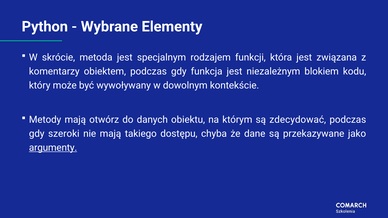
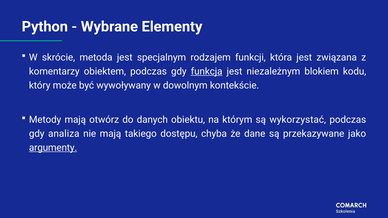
funkcja underline: none -> present
zdecydować: zdecydować -> wykorzystać
szeroki: szeroki -> analiza
